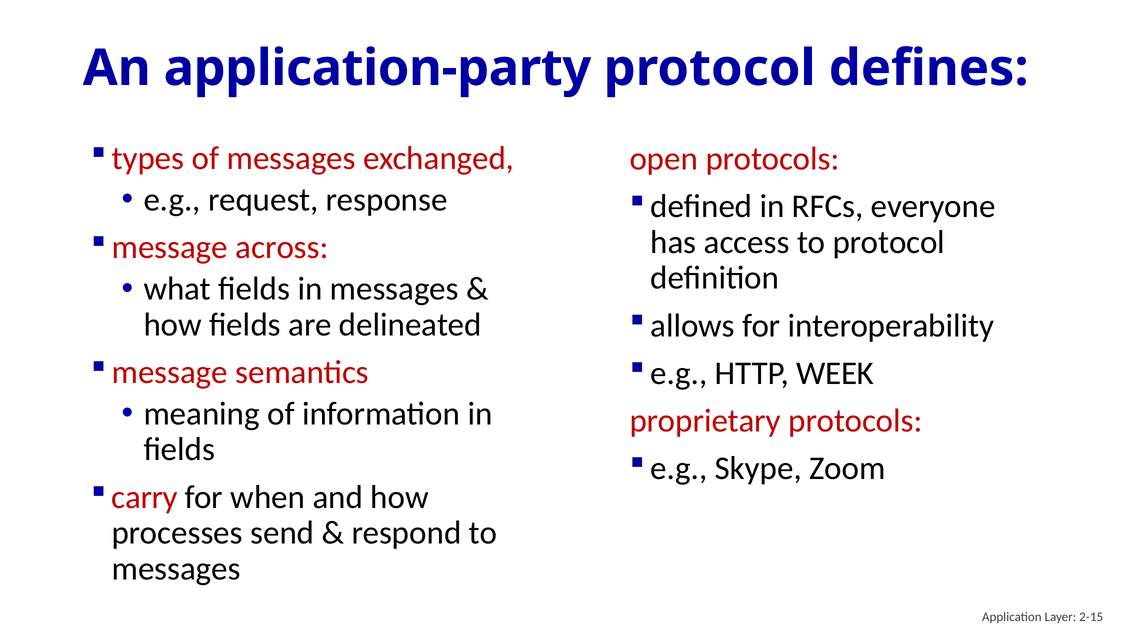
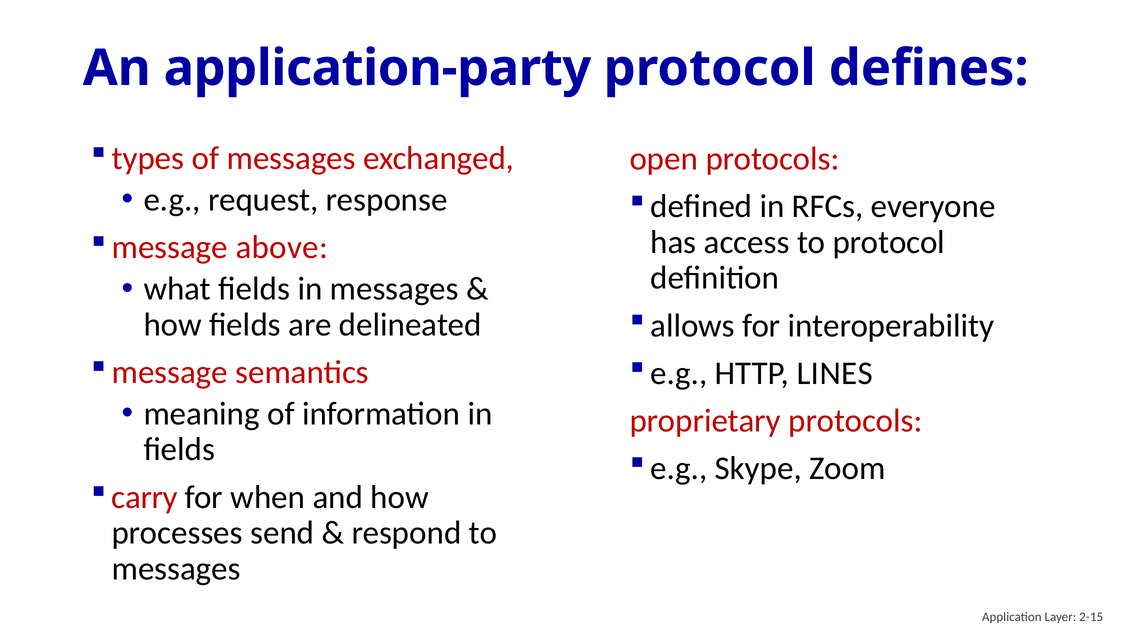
across: across -> above
WEEK: WEEK -> LINES
